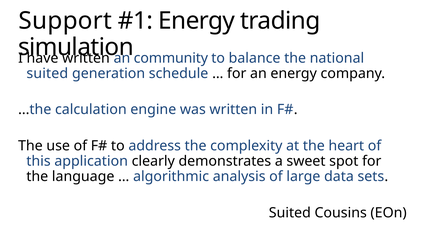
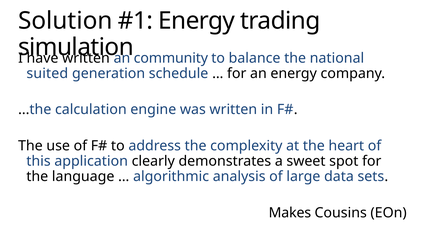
Support: Support -> Solution
Suited at (290, 213): Suited -> Makes
